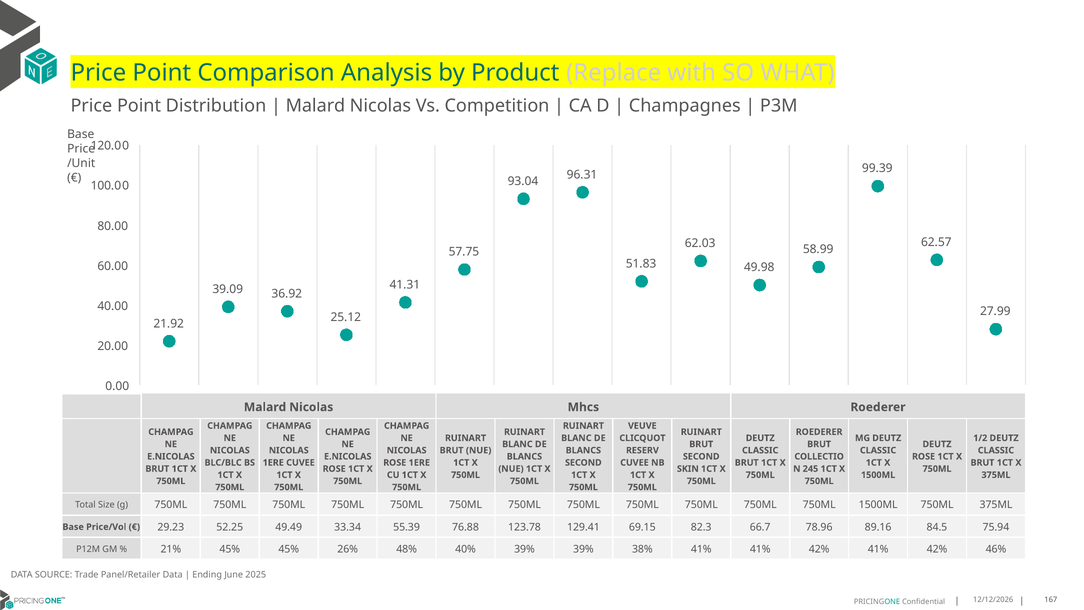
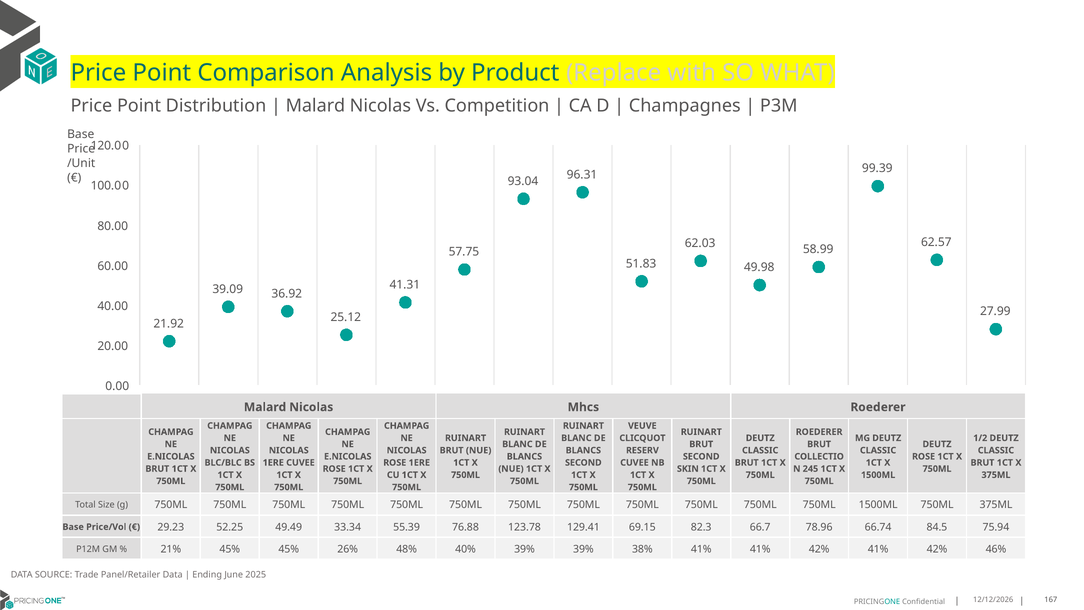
89.16: 89.16 -> 66.74
